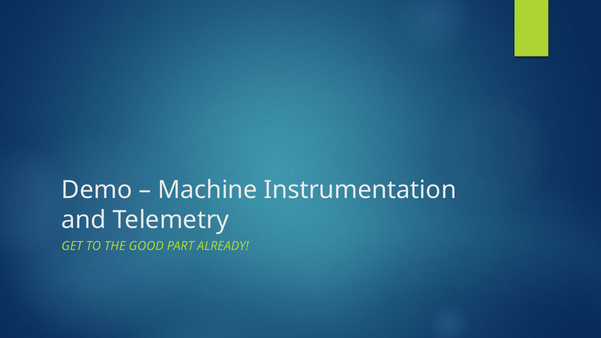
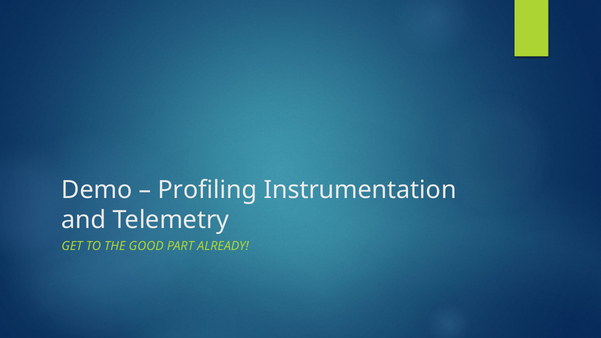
Machine: Machine -> Profiling
